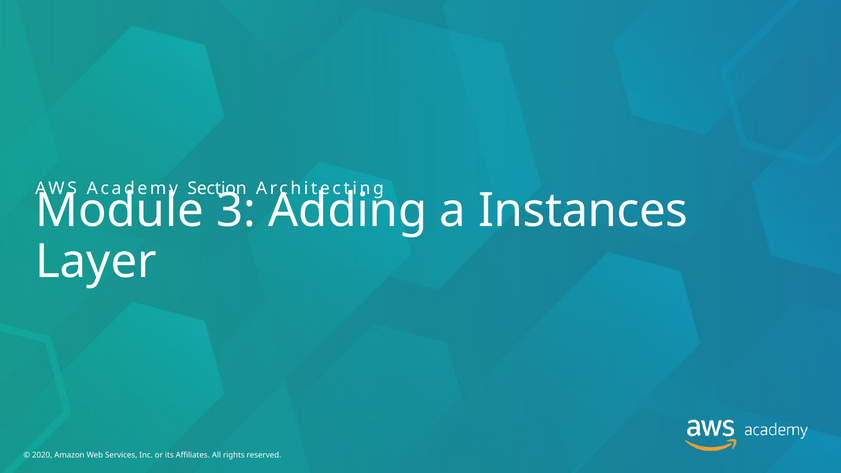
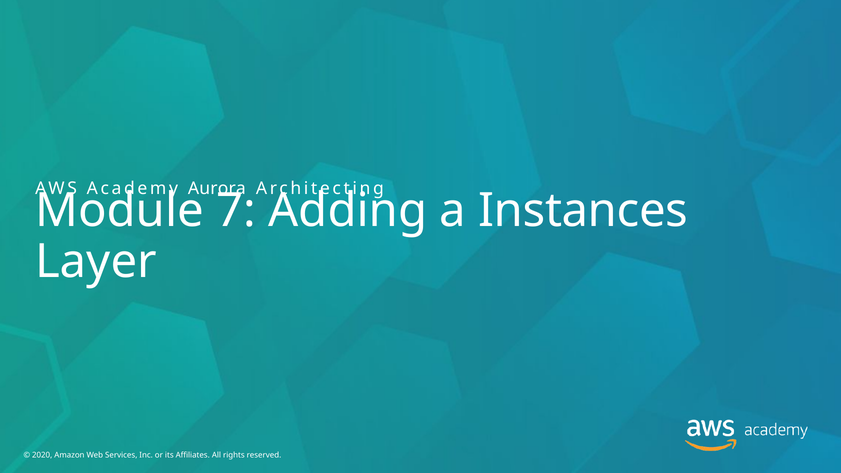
Section: Section -> Aurora
3: 3 -> 7
